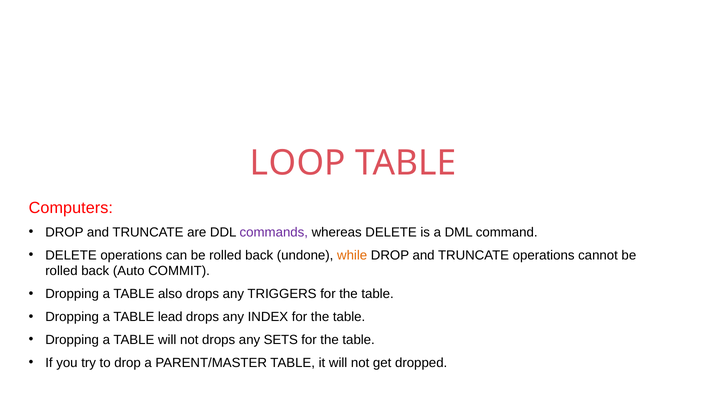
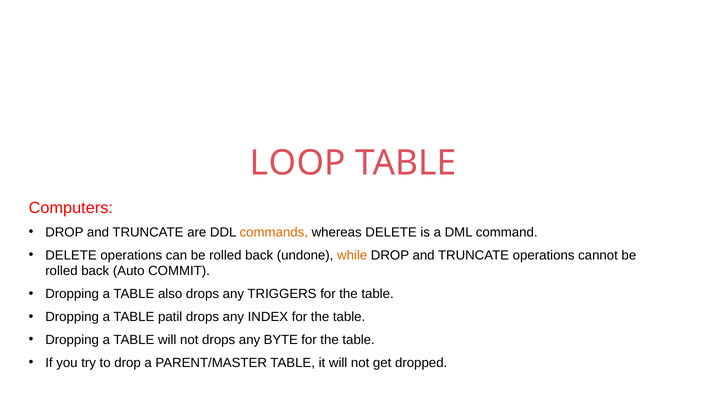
commands colour: purple -> orange
lead: lead -> patil
SETS: SETS -> BYTE
